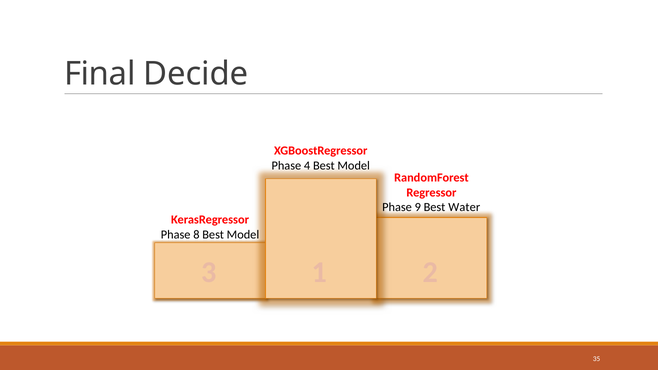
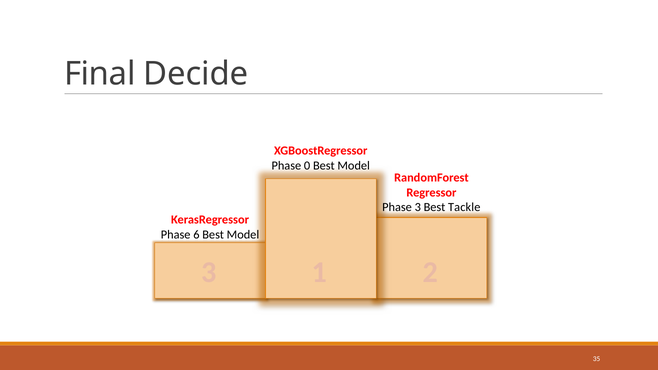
4: 4 -> 0
Phase 9: 9 -> 3
Water: Water -> Tackle
8: 8 -> 6
